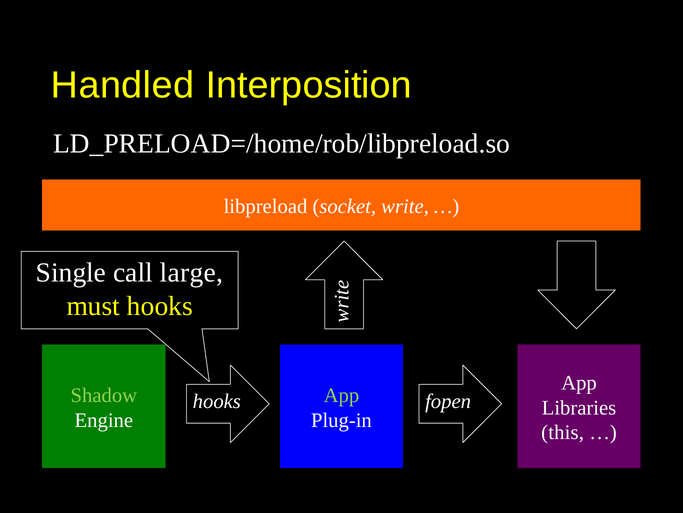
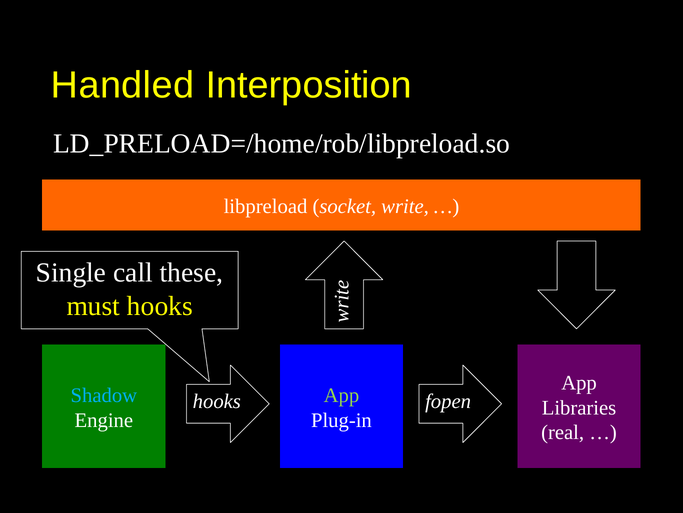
large: large -> these
Shadow colour: light green -> light blue
this: this -> real
